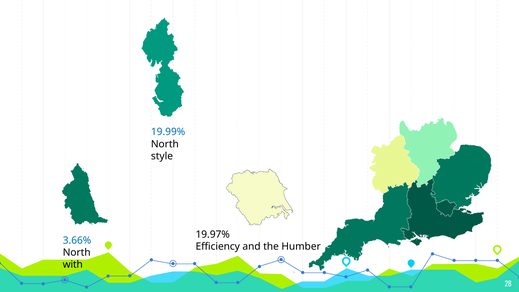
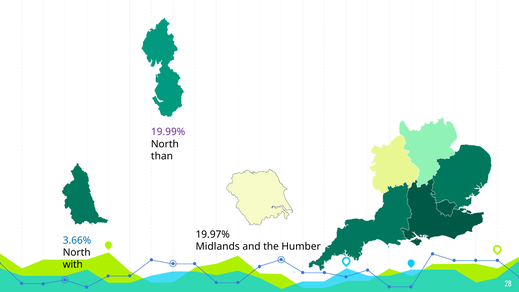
19.99% colour: blue -> purple
style: style -> than
Efficiency: Efficiency -> Midlands
